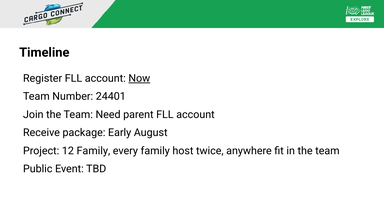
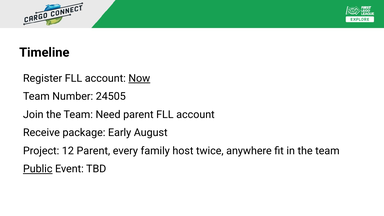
24401: 24401 -> 24505
12 Family: Family -> Parent
Public underline: none -> present
